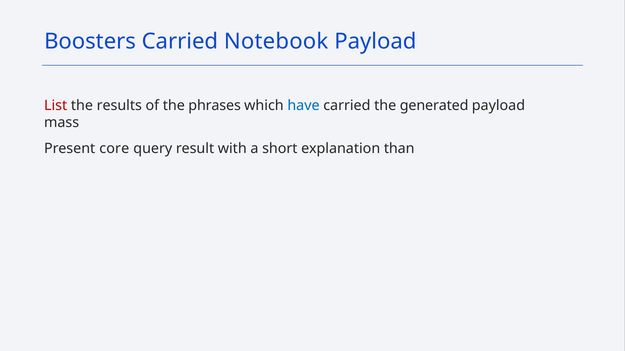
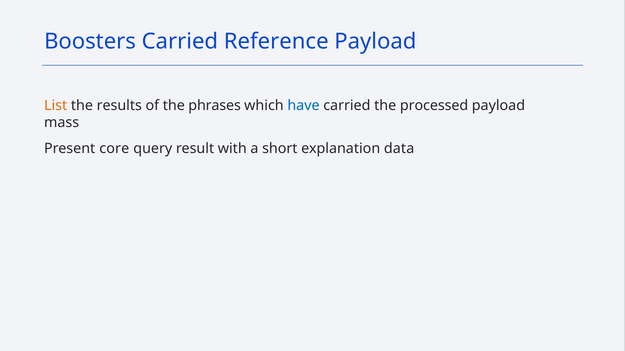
Notebook: Notebook -> Reference
List colour: red -> orange
generated: generated -> processed
than: than -> data
